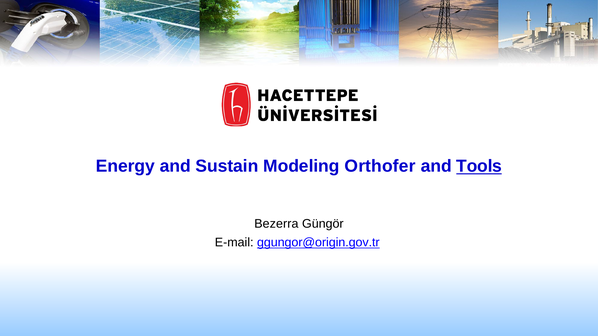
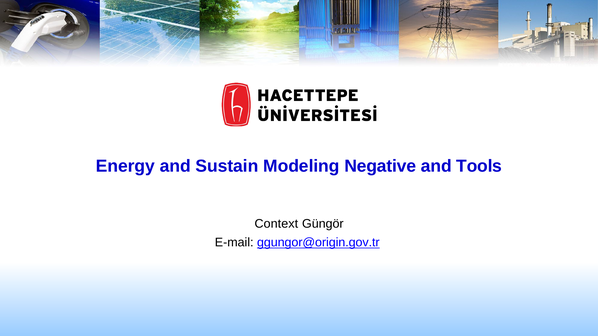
Orthofer: Orthofer -> Negative
Tools underline: present -> none
Bezerra: Bezerra -> Context
